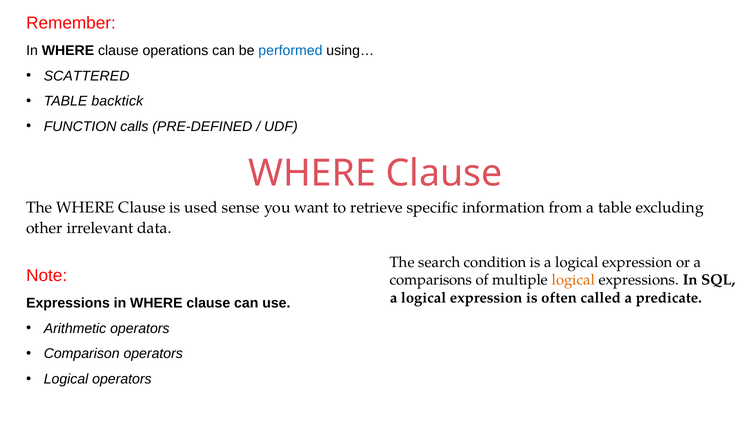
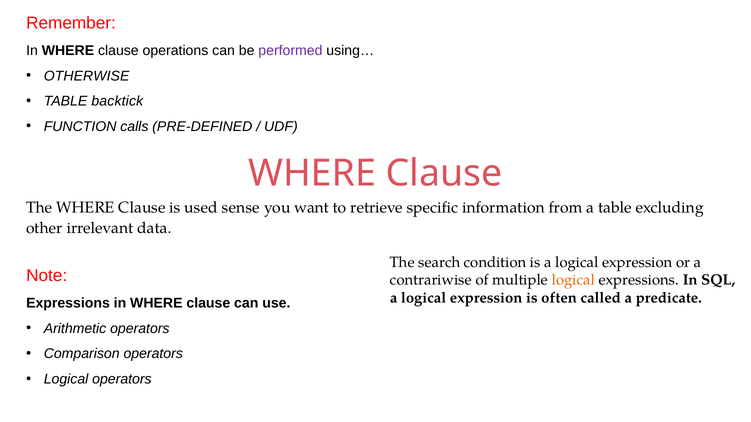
performed colour: blue -> purple
SCATTERED: SCATTERED -> OTHERWISE
comparisons: comparisons -> contrariwise
